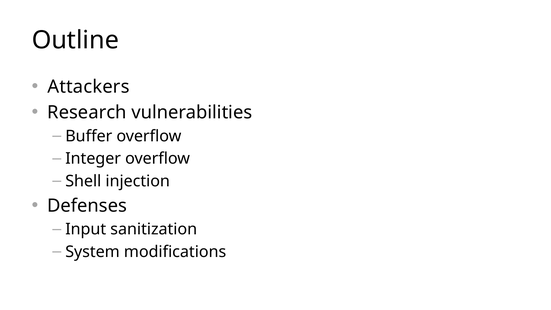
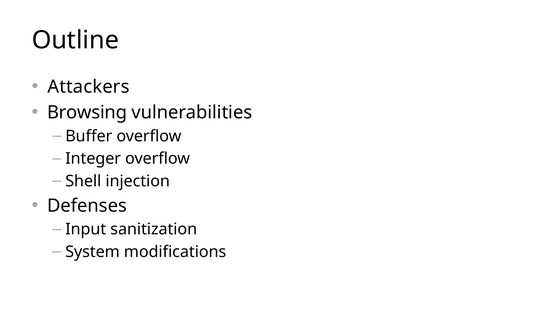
Research: Research -> Browsing
